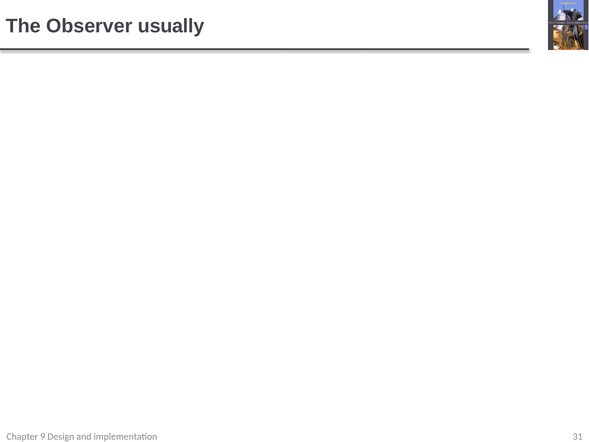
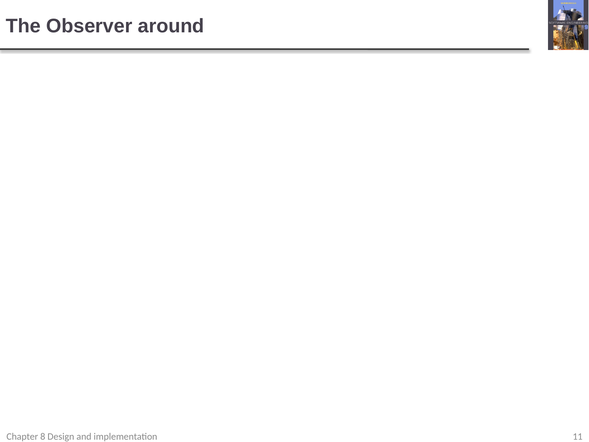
usually: usually -> around
9: 9 -> 8
31: 31 -> 11
